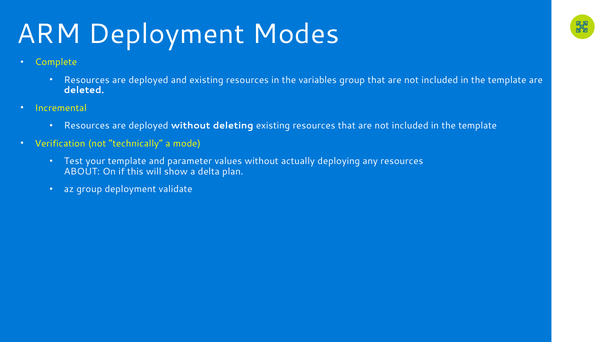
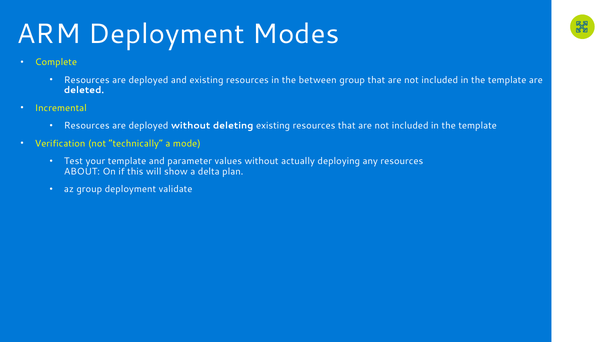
variables: variables -> between
